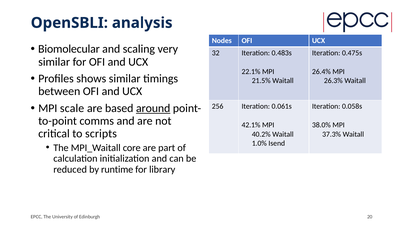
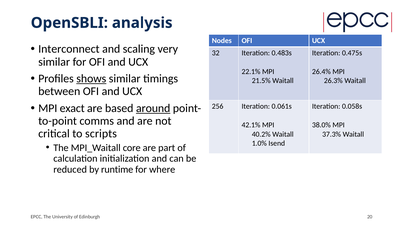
Biomolecular: Biomolecular -> Interconnect
shows underline: none -> present
scale: scale -> exact
library: library -> where
